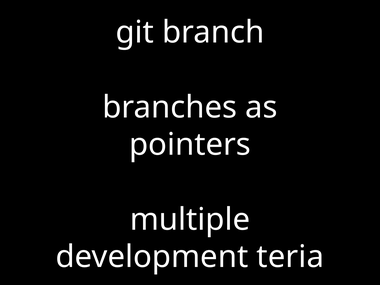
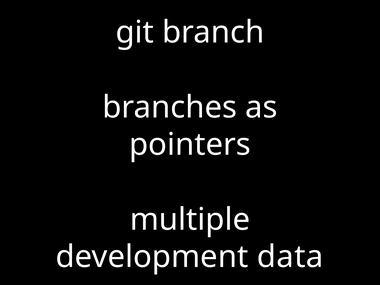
teria: teria -> data
